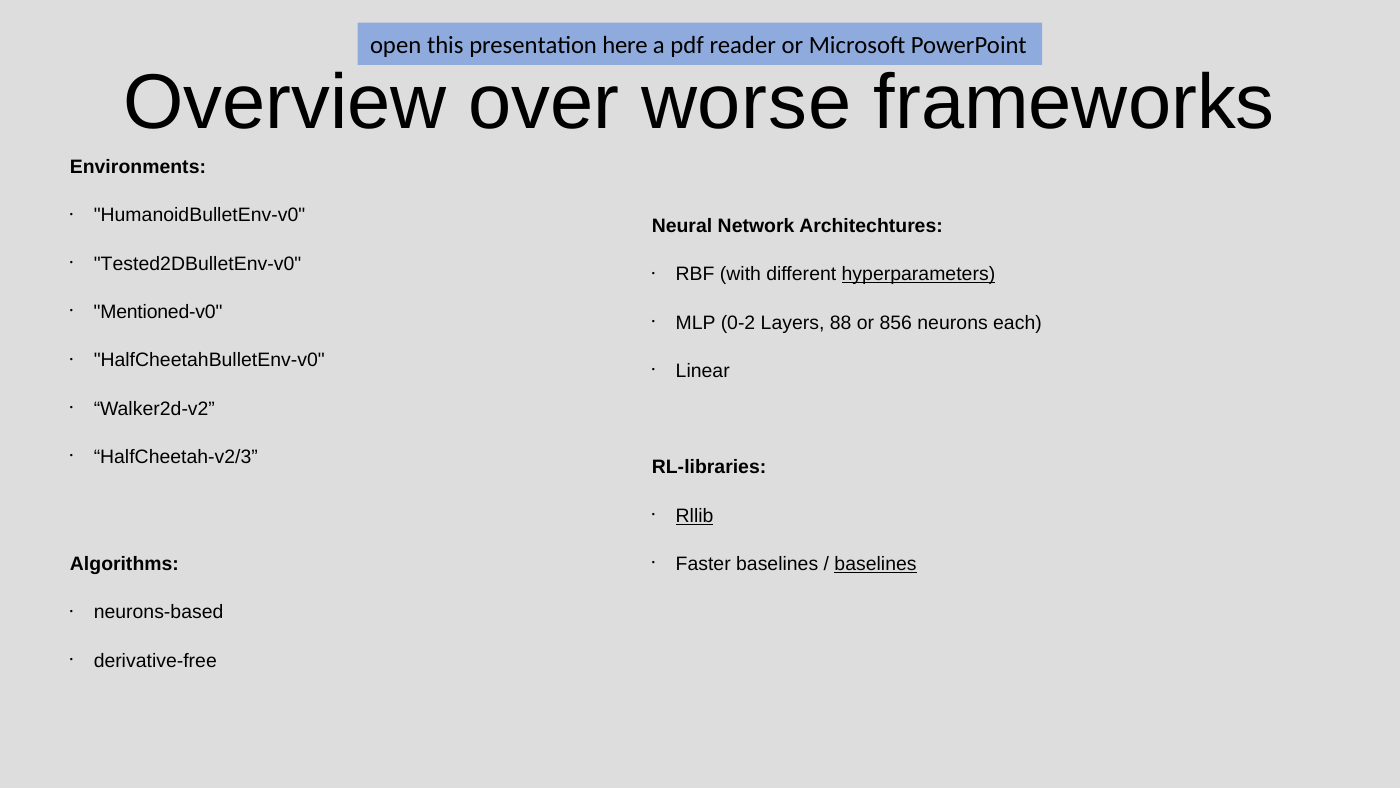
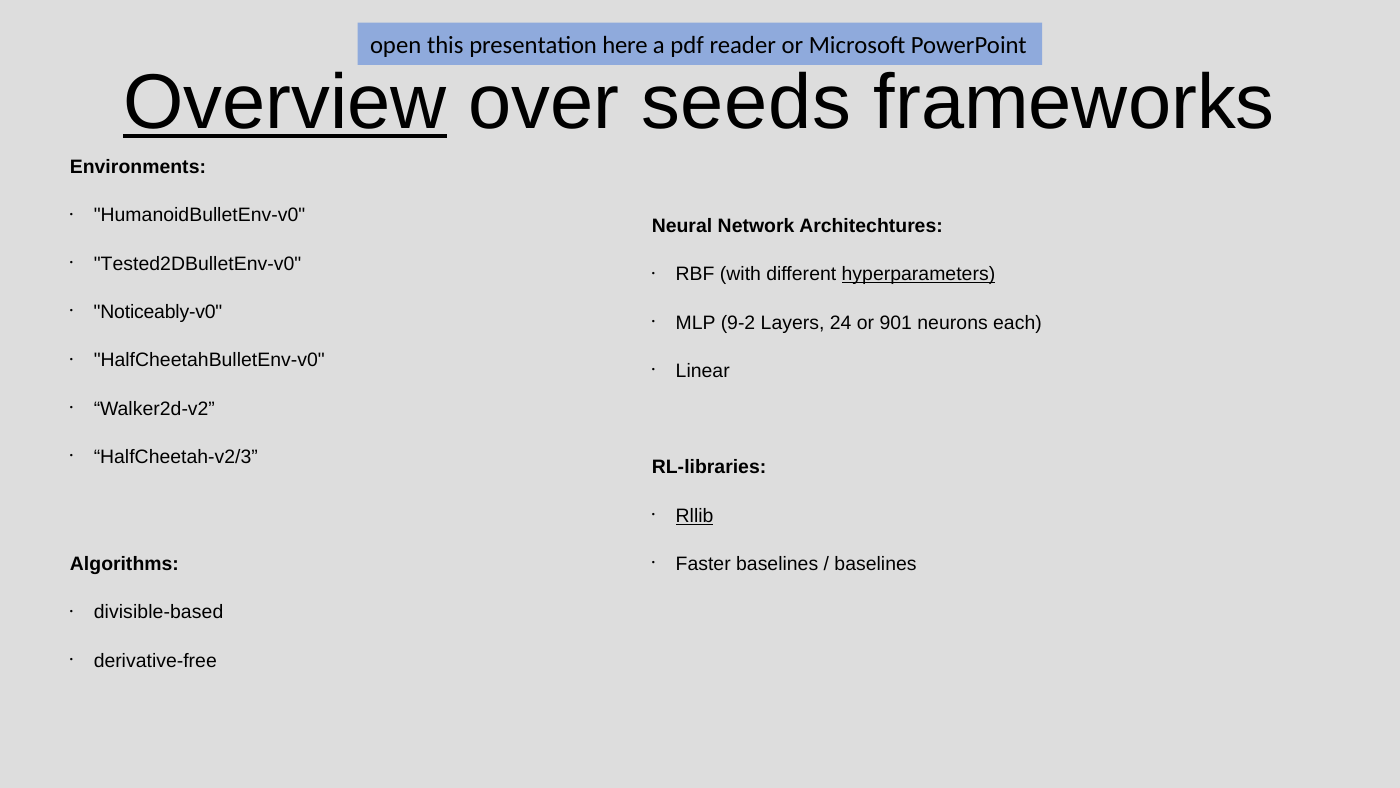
Overview underline: none -> present
worse: worse -> seeds
Mentioned-v0: Mentioned-v0 -> Noticeably-v0
0-2: 0-2 -> 9-2
88: 88 -> 24
856: 856 -> 901
baselines at (876, 564) underline: present -> none
neurons-based: neurons-based -> divisible-based
